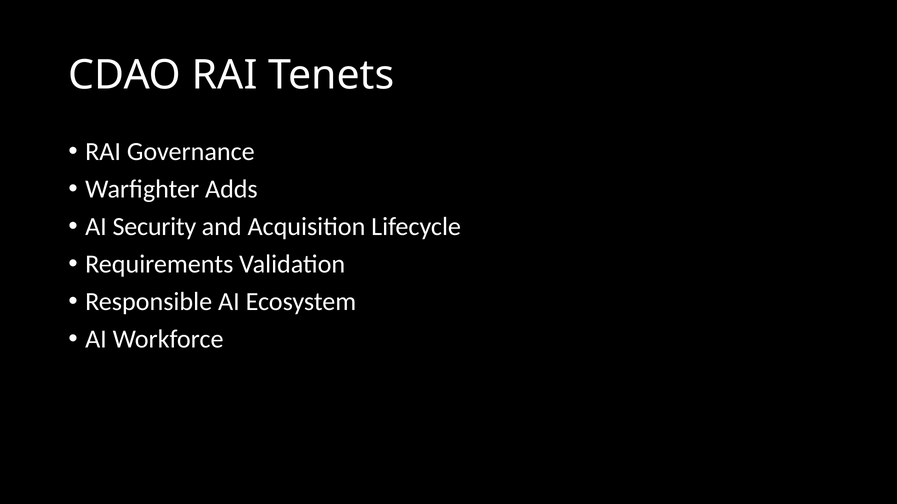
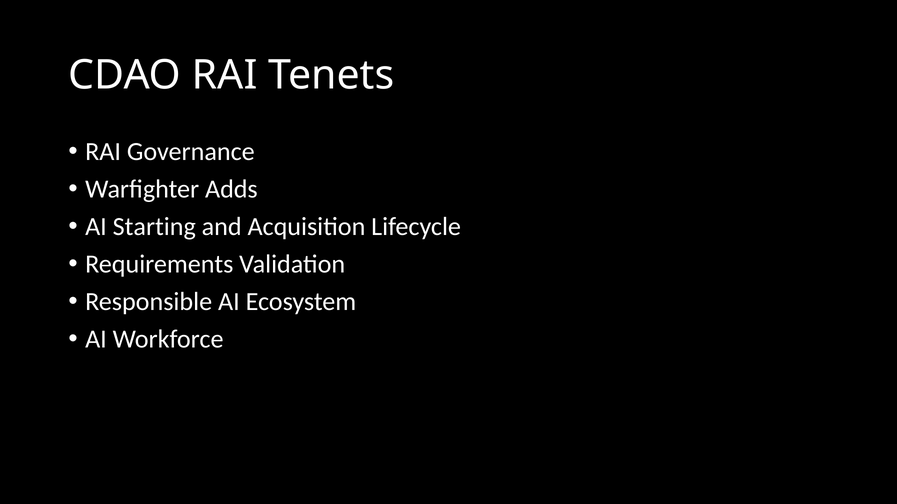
Security: Security -> Starting
